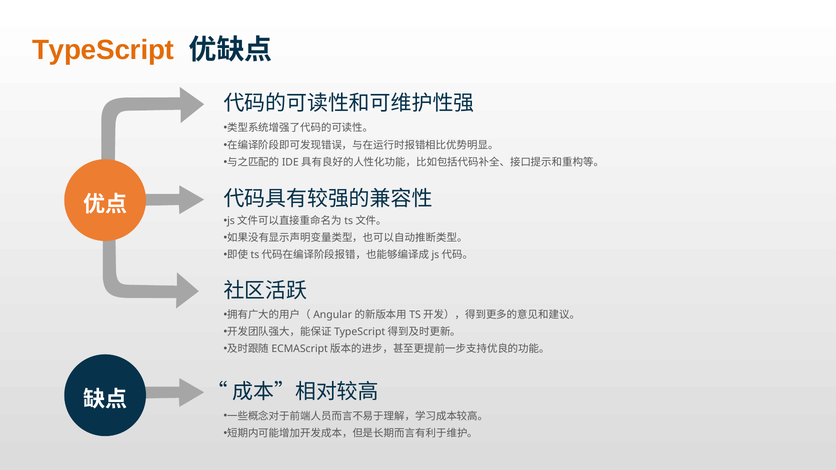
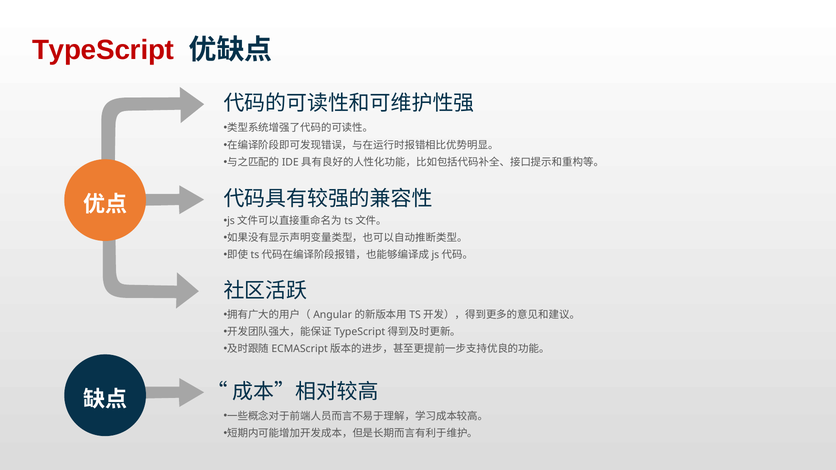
TypeScript colour: orange -> red
